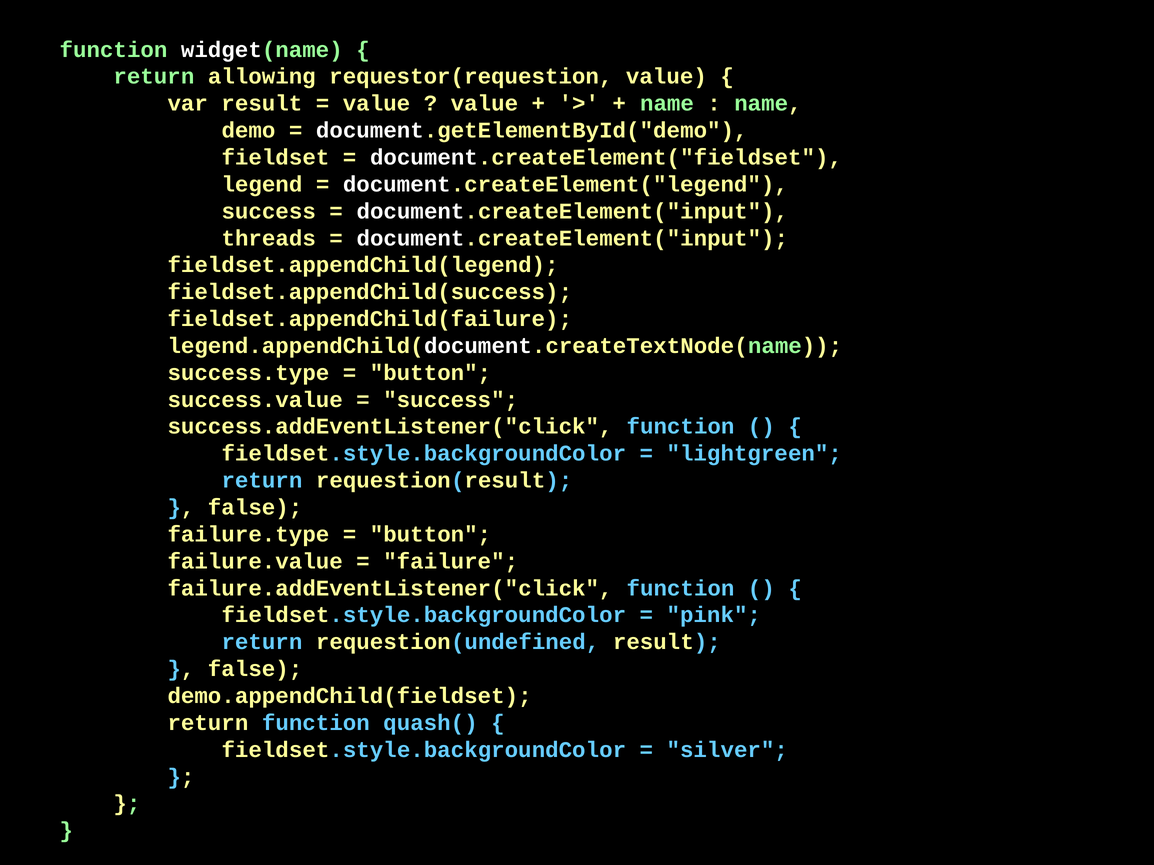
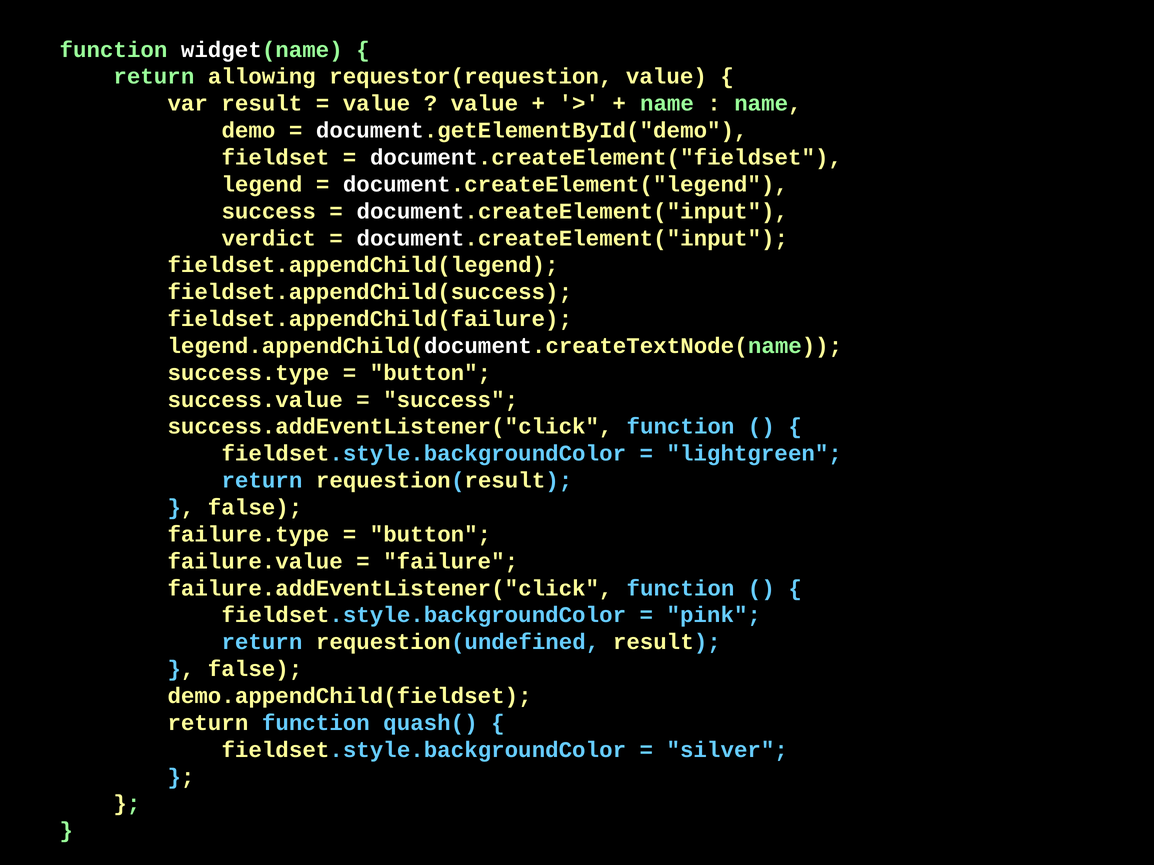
threads: threads -> verdict
